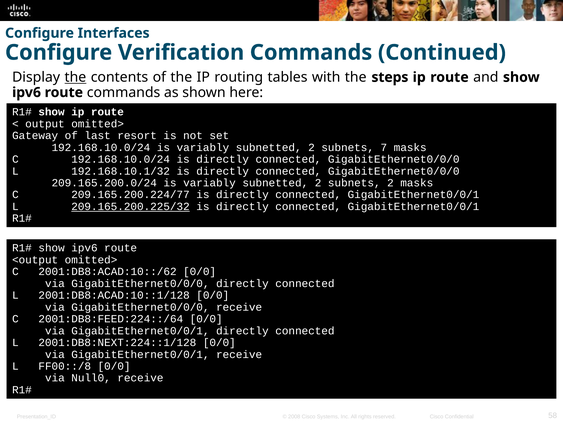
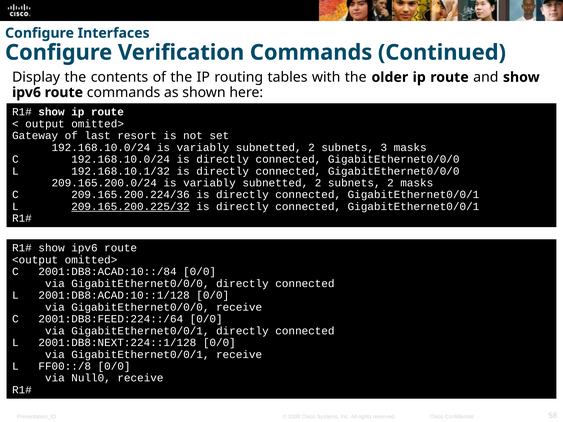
the at (75, 77) underline: present -> none
steps: steps -> older
7: 7 -> 3
209.165.200.224/77: 209.165.200.224/77 -> 209.165.200.224/36
2001:DB8:ACAD:10::/62: 2001:DB8:ACAD:10::/62 -> 2001:DB8:ACAD:10::/84
